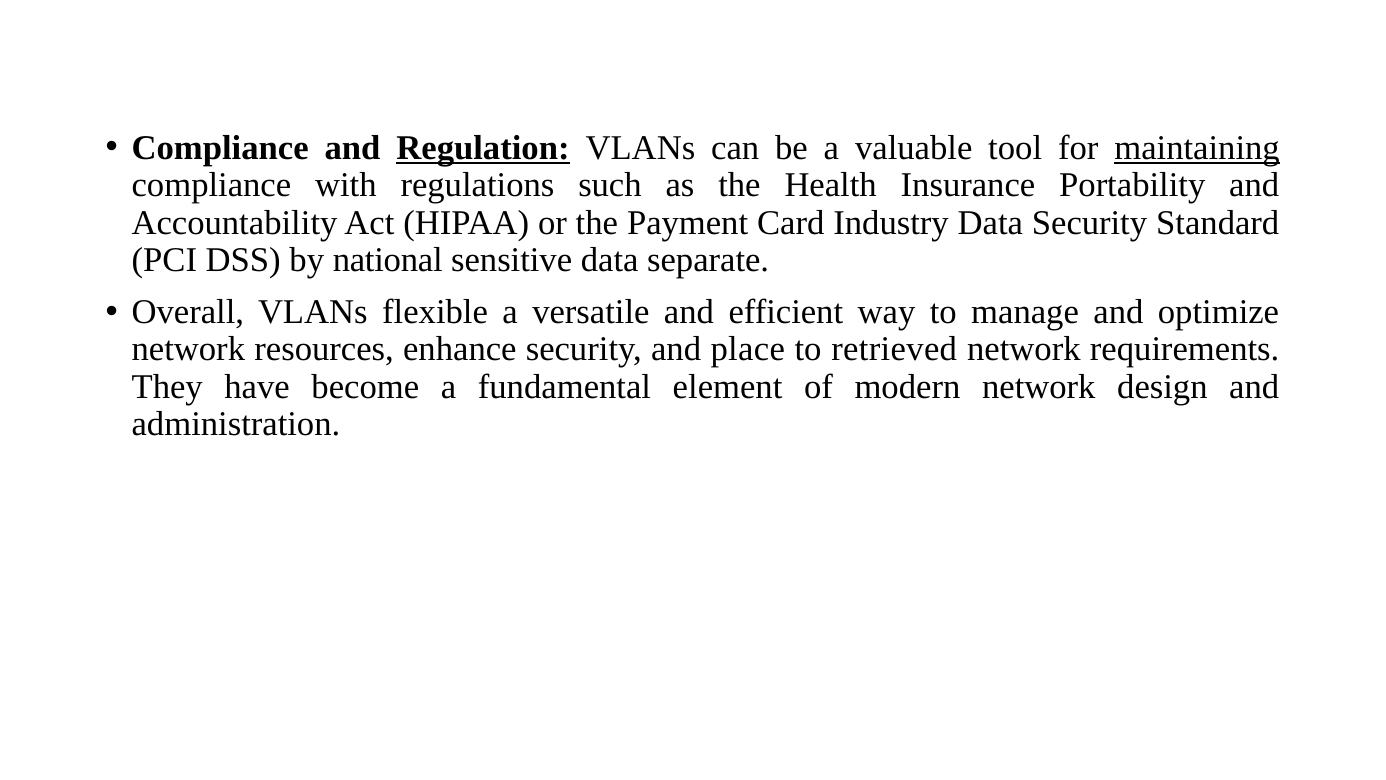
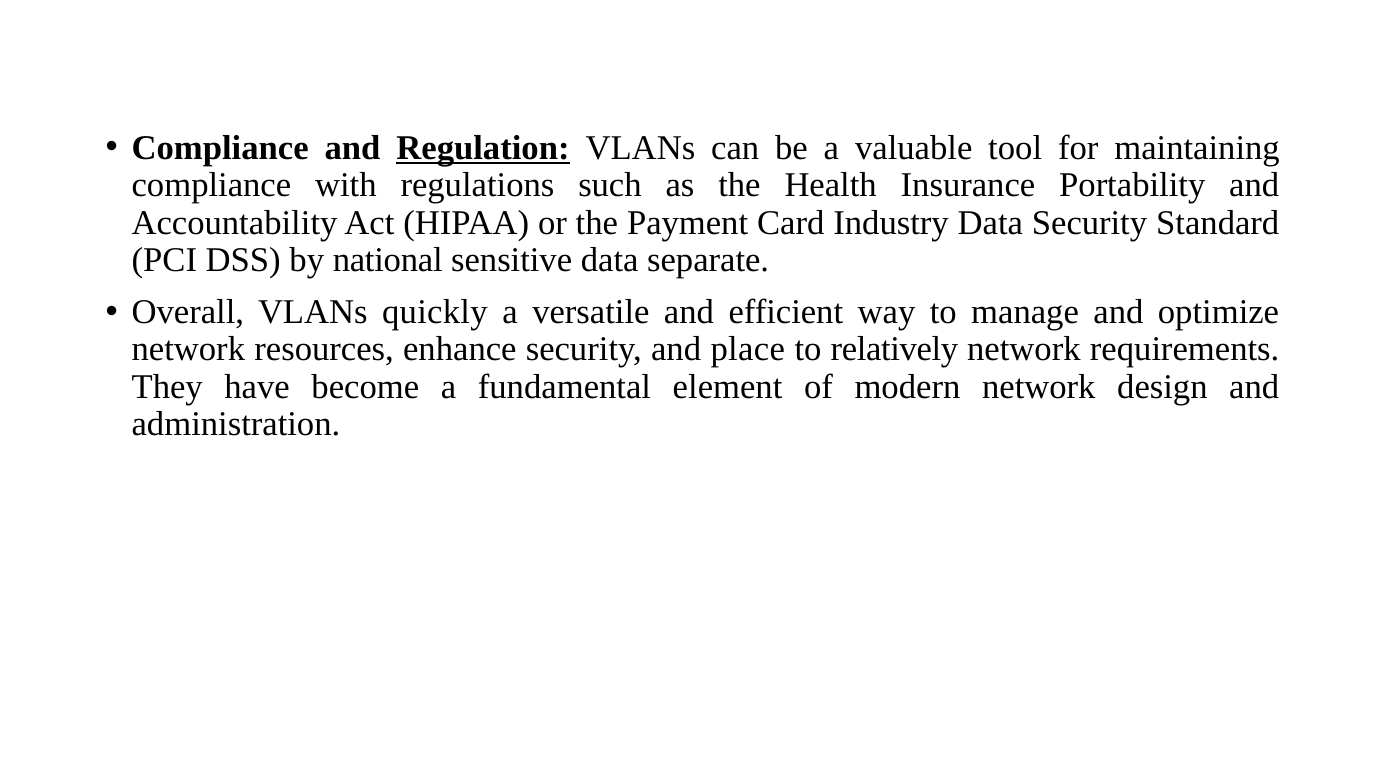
maintaining underline: present -> none
flexible: flexible -> quickly
retrieved: retrieved -> relatively
